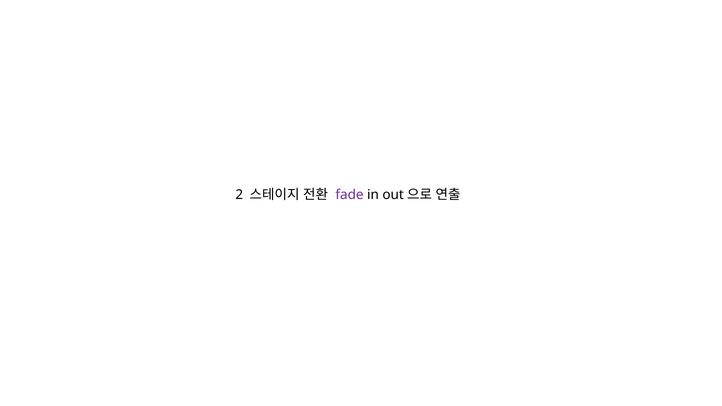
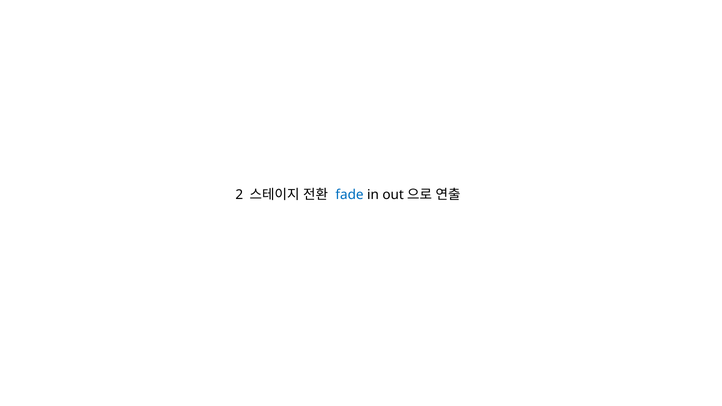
fade colour: purple -> blue
